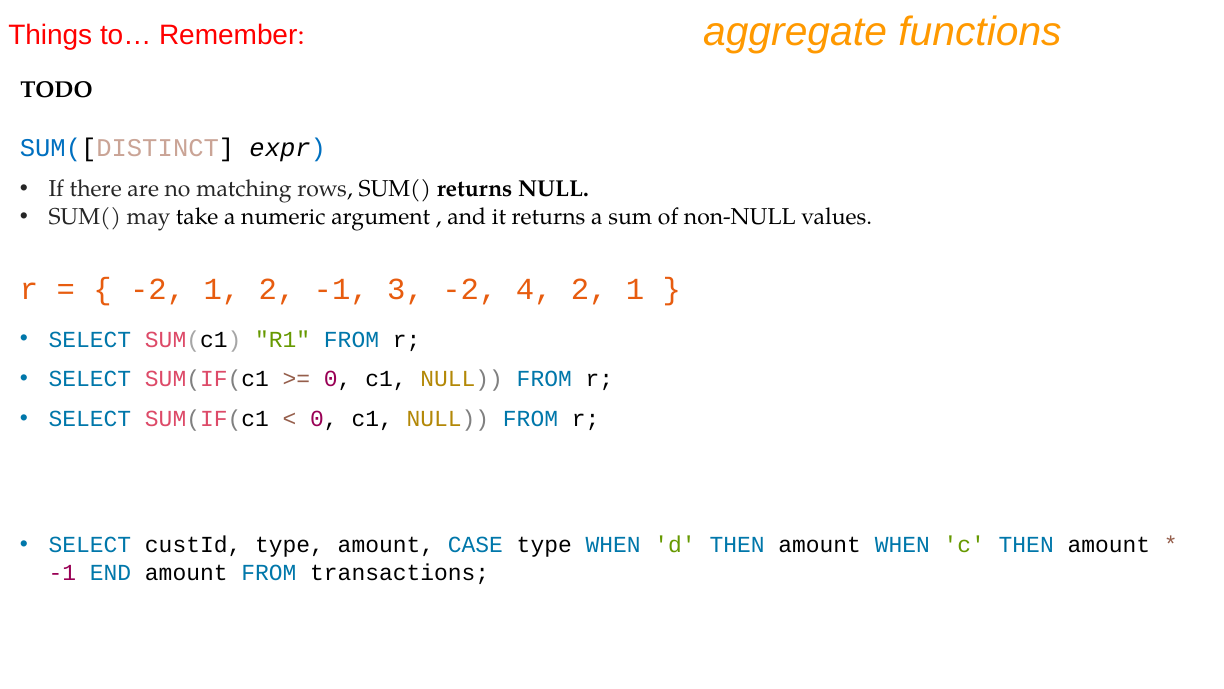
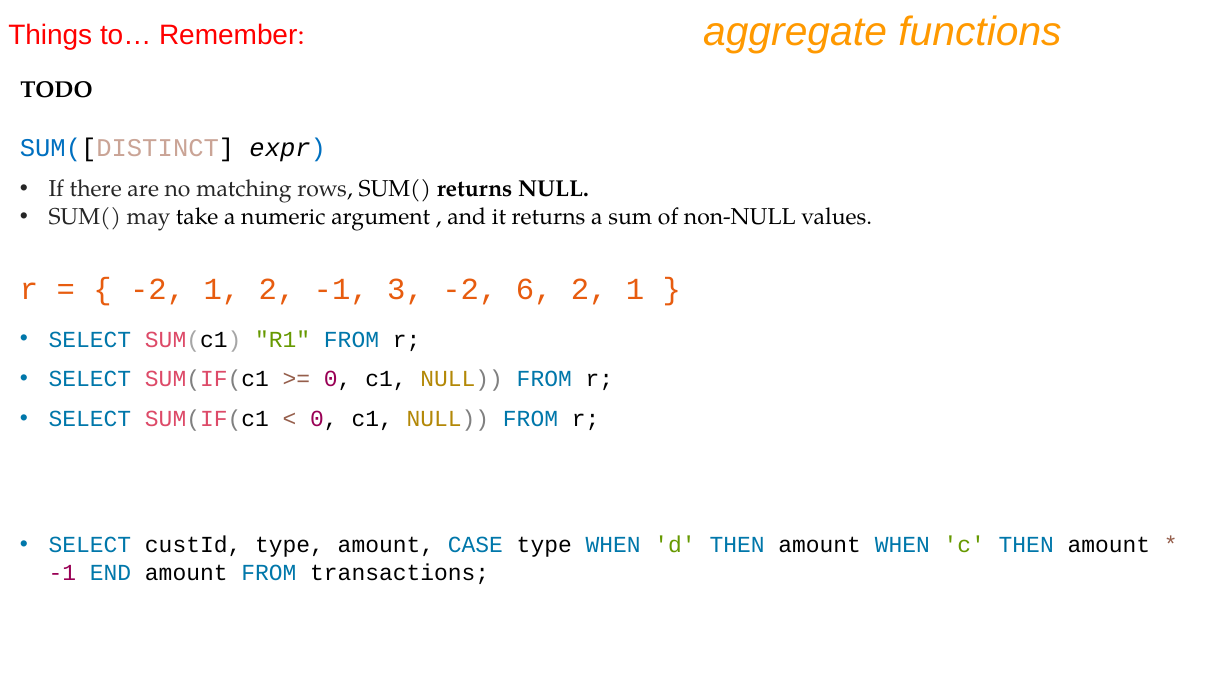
4: 4 -> 6
